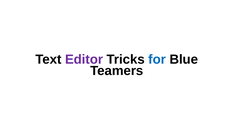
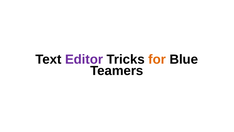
for colour: blue -> orange
